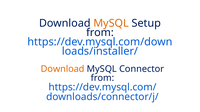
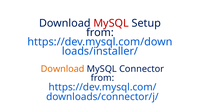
MySQL at (111, 23) colour: orange -> red
